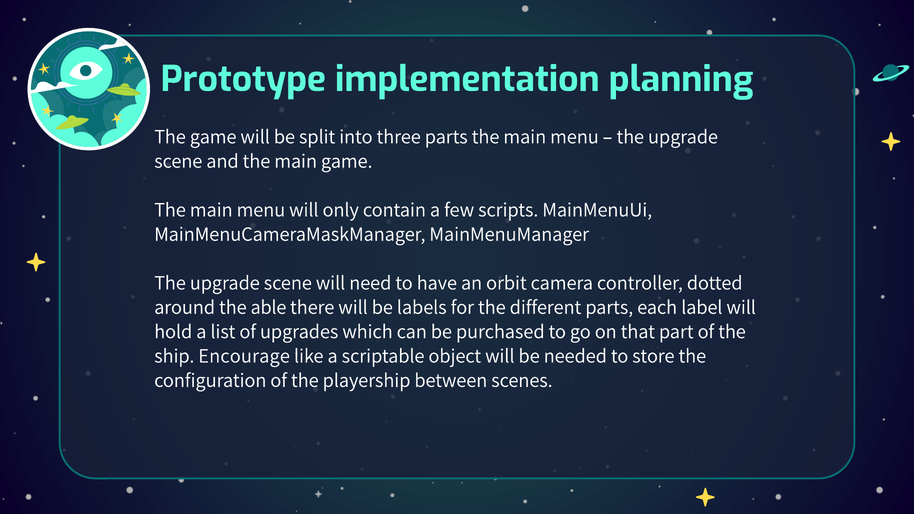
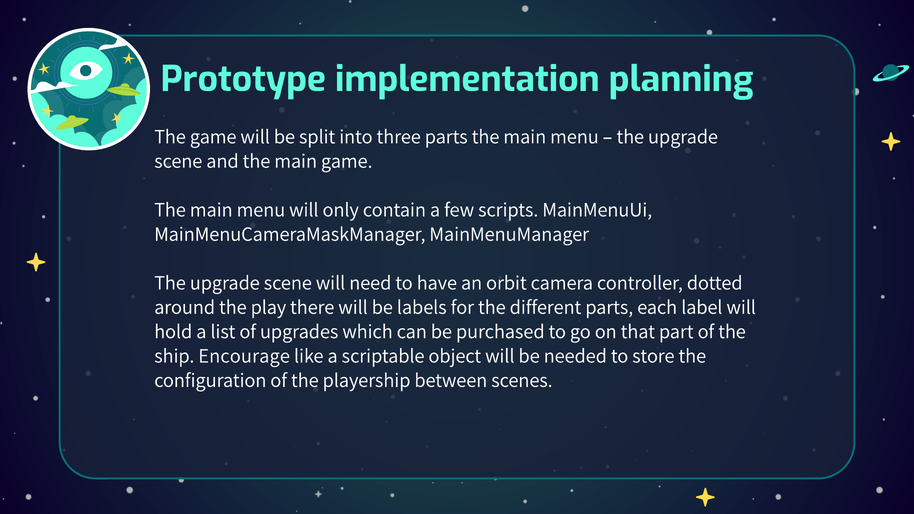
able: able -> play
